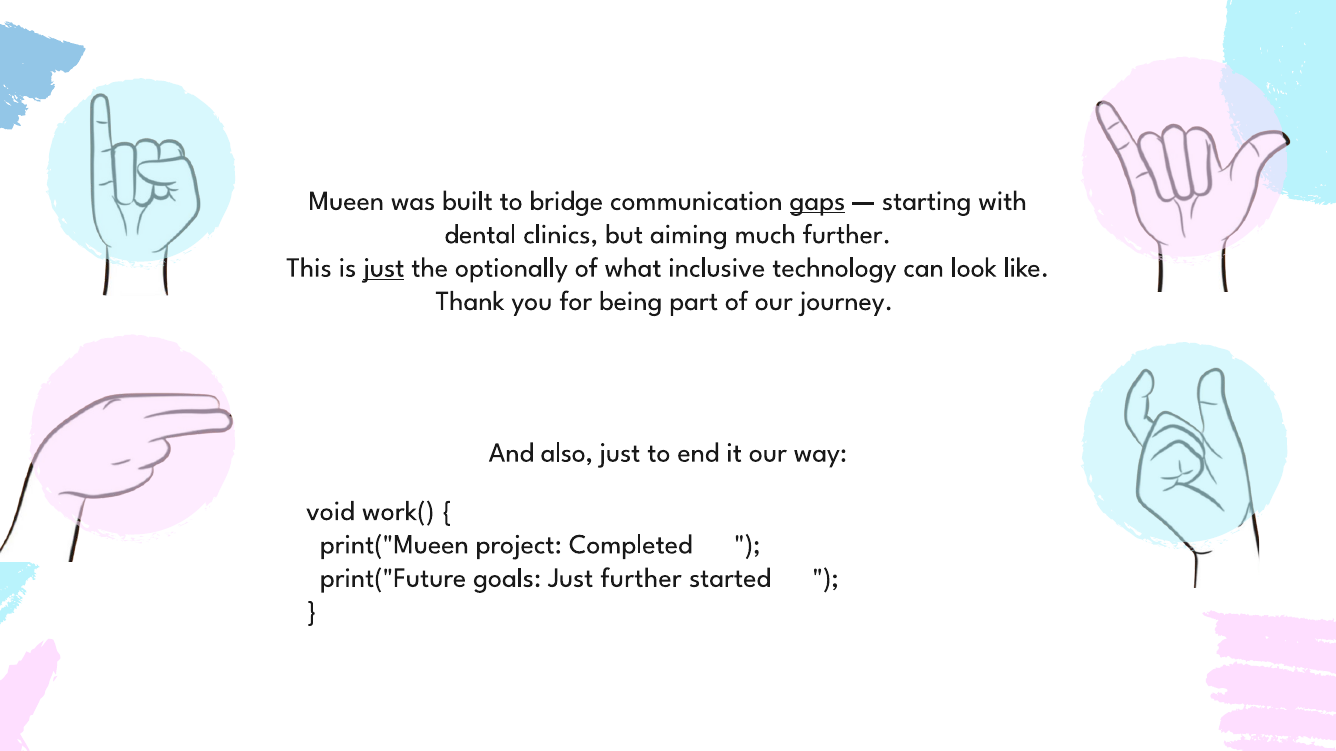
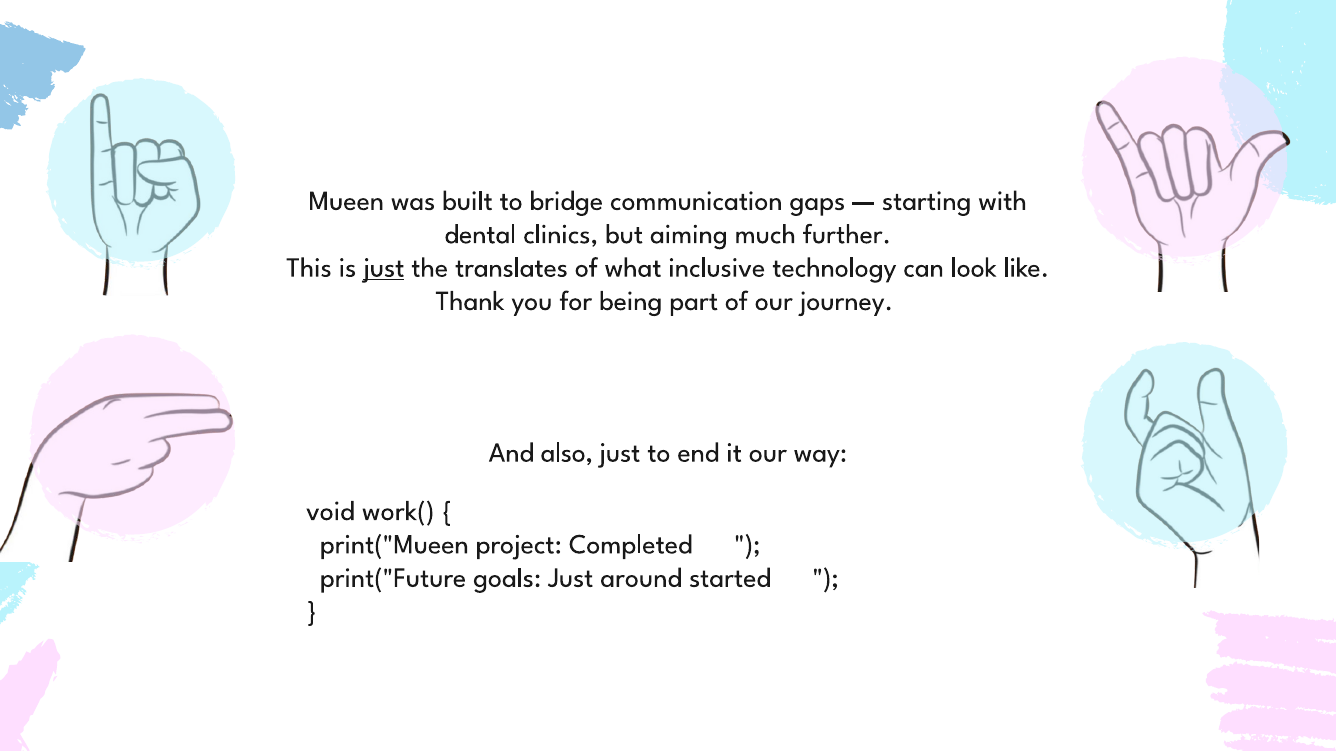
gaps underline: present -> none
optionally: optionally -> translates
Just further: further -> around
